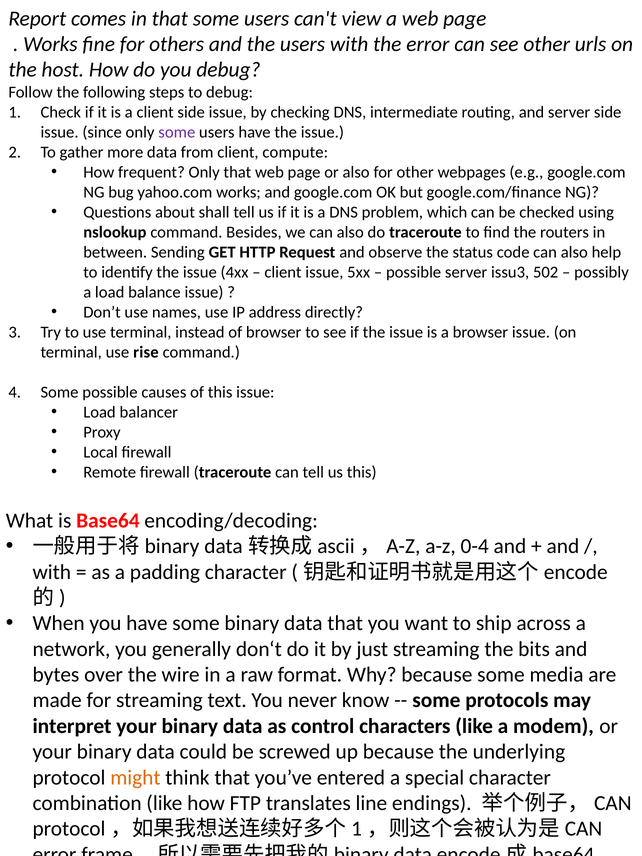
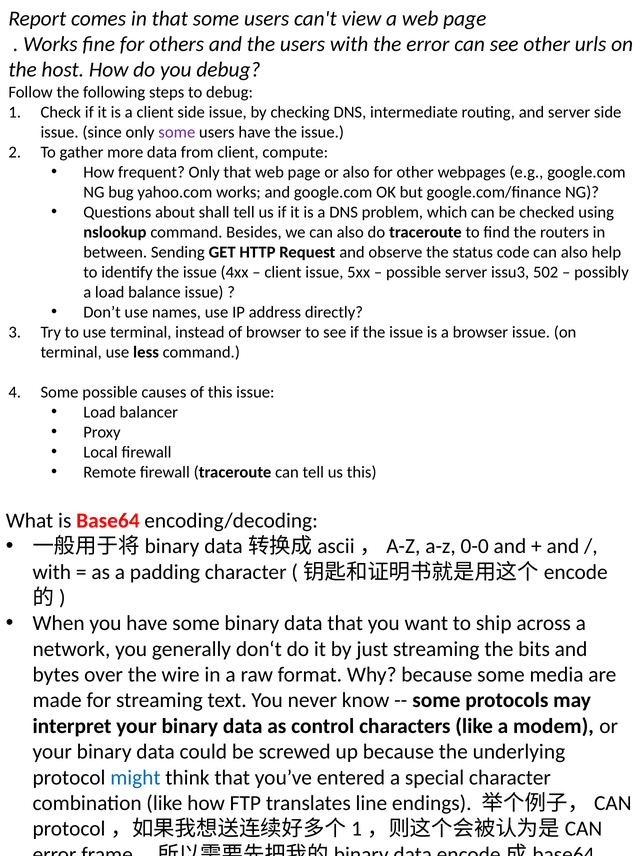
rise: rise -> less
0-4: 0-4 -> 0-0
might colour: orange -> blue
